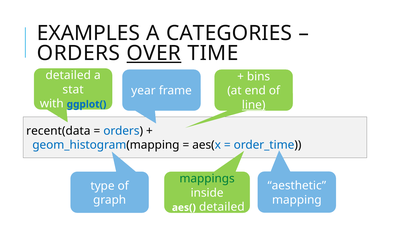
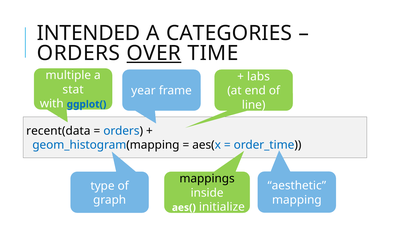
EXAMPLES: EXAMPLES -> INTENDED
detailed at (68, 76): detailed -> multiple
bins: bins -> labs
line underline: present -> none
mappings colour: green -> black
aes( detailed: detailed -> initialize
